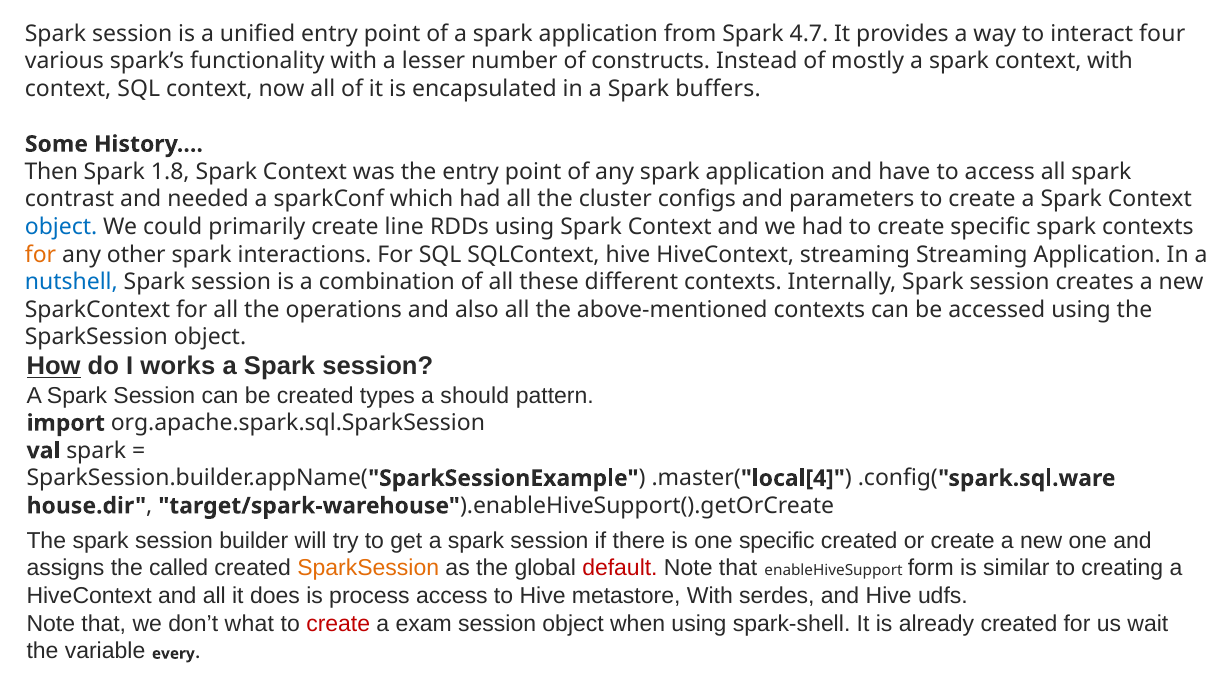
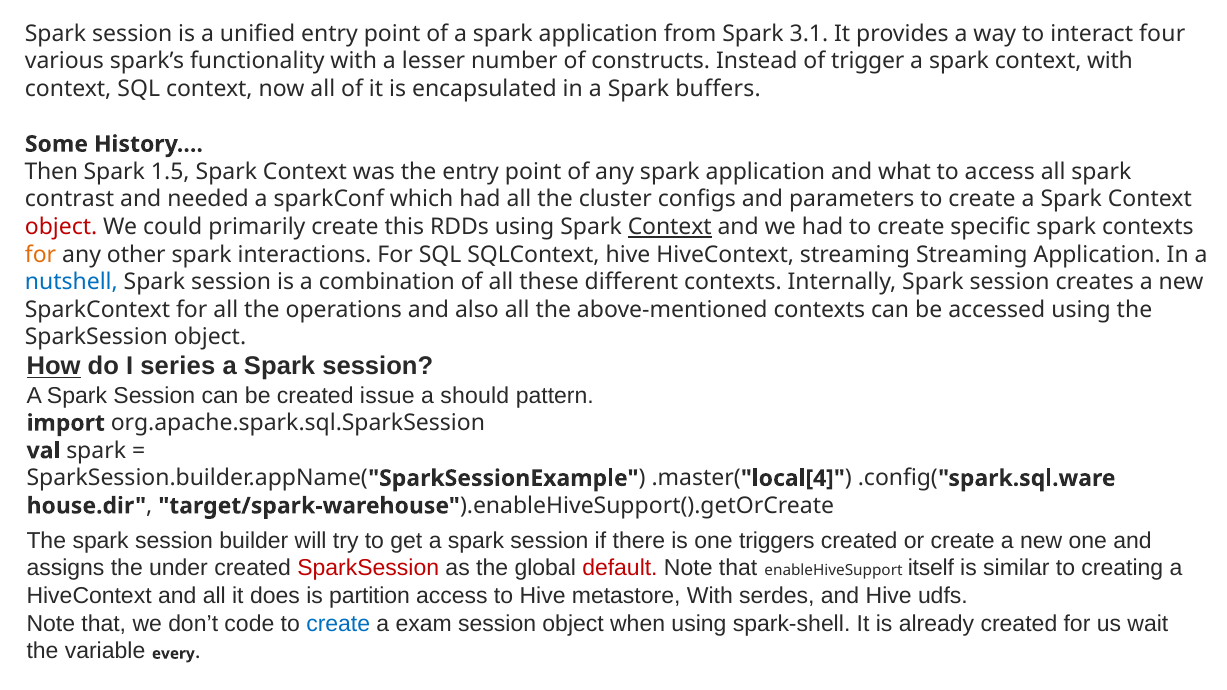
4.7: 4.7 -> 3.1
mostly: mostly -> trigger
1.8: 1.8 -> 1.5
have: have -> what
object at (61, 227) colour: blue -> red
line: line -> this
Context at (670, 227) underline: none -> present
works: works -> series
types: types -> issue
one specific: specific -> triggers
called: called -> under
SparkSession at (368, 568) colour: orange -> red
form: form -> itself
process: process -> partition
what: what -> code
create at (338, 624) colour: red -> blue
